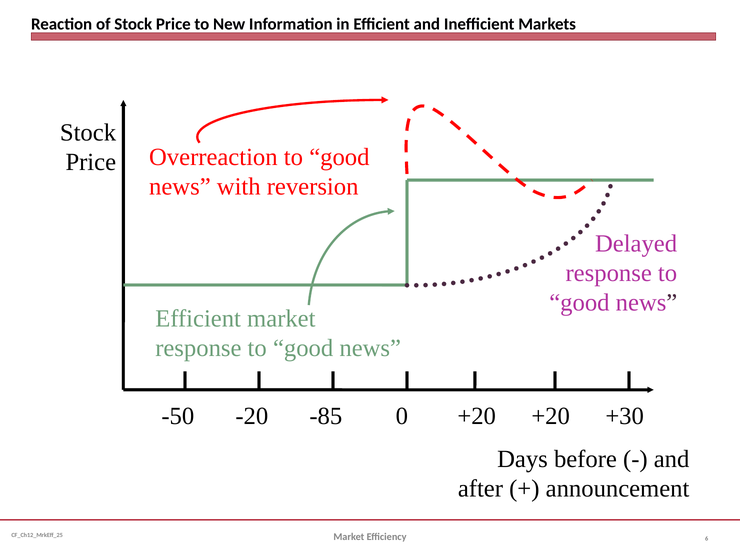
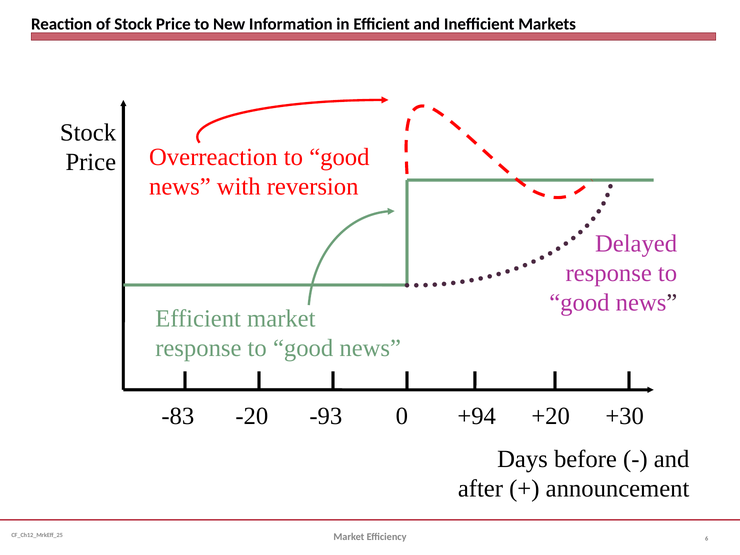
-50: -50 -> -83
-85: -85 -> -93
0 +20: +20 -> +94
